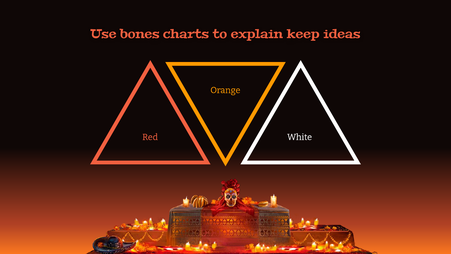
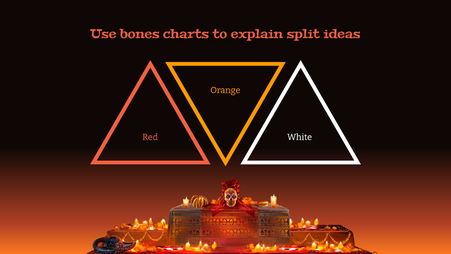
keep: keep -> split
